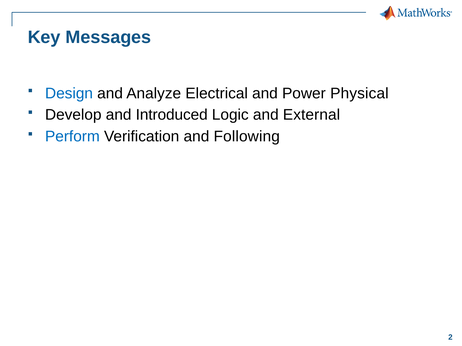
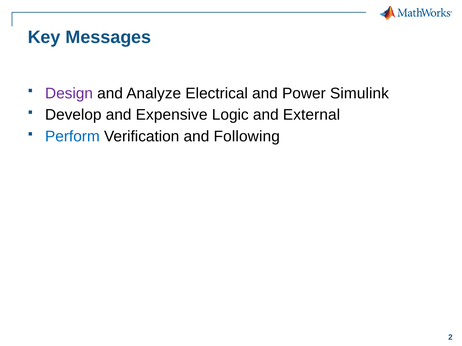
Design colour: blue -> purple
Physical: Physical -> Simulink
Introduced: Introduced -> Expensive
